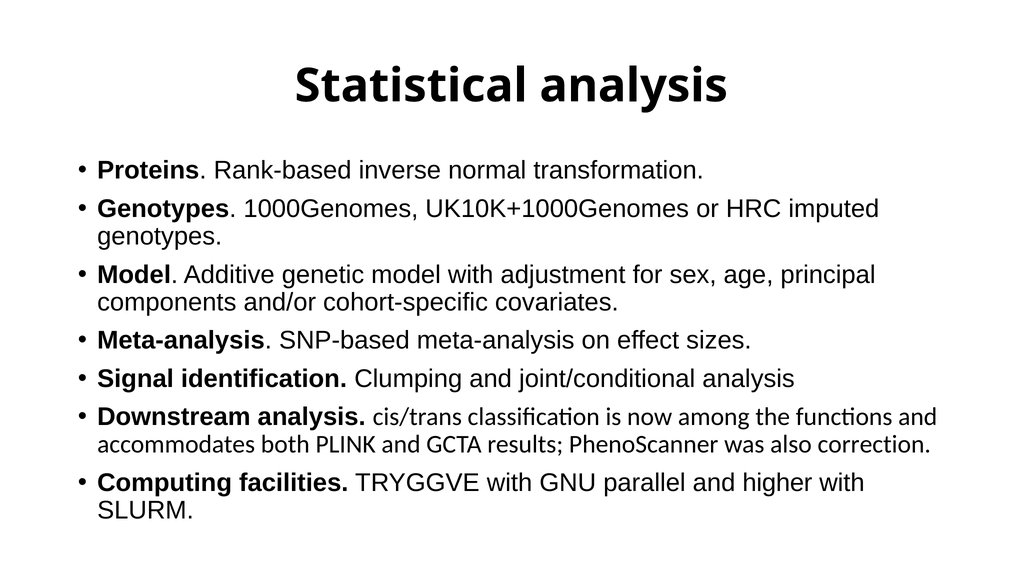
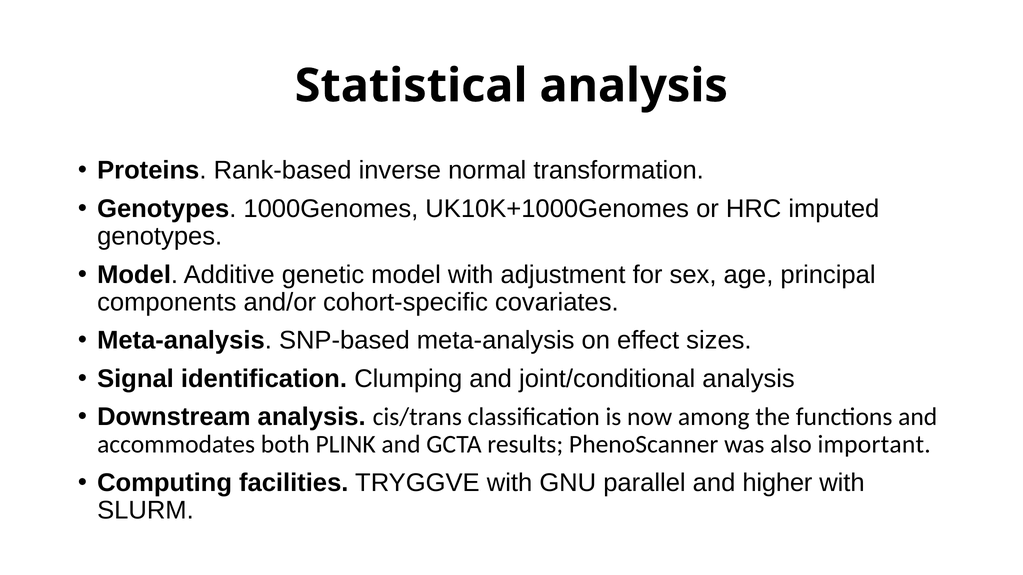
correction: correction -> important
